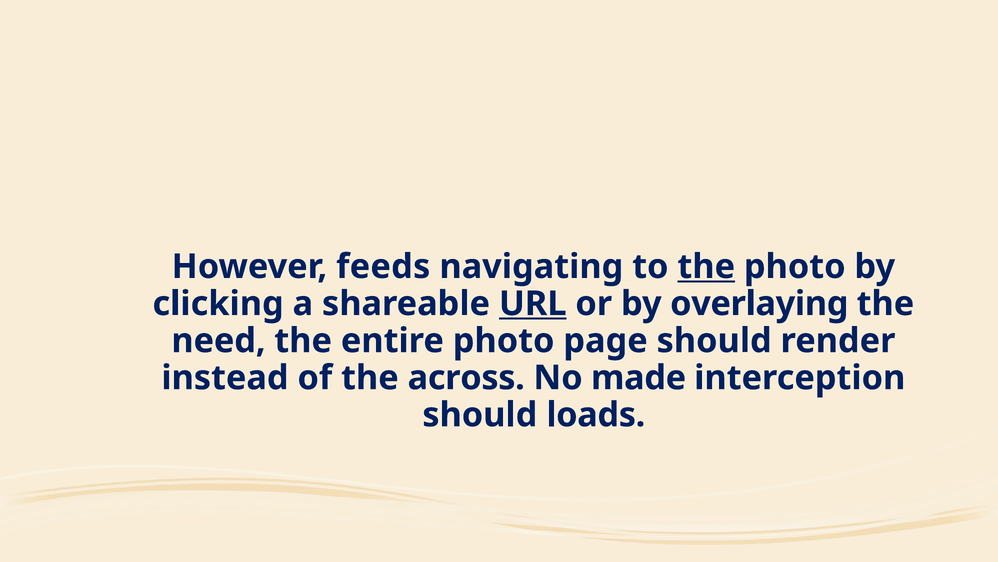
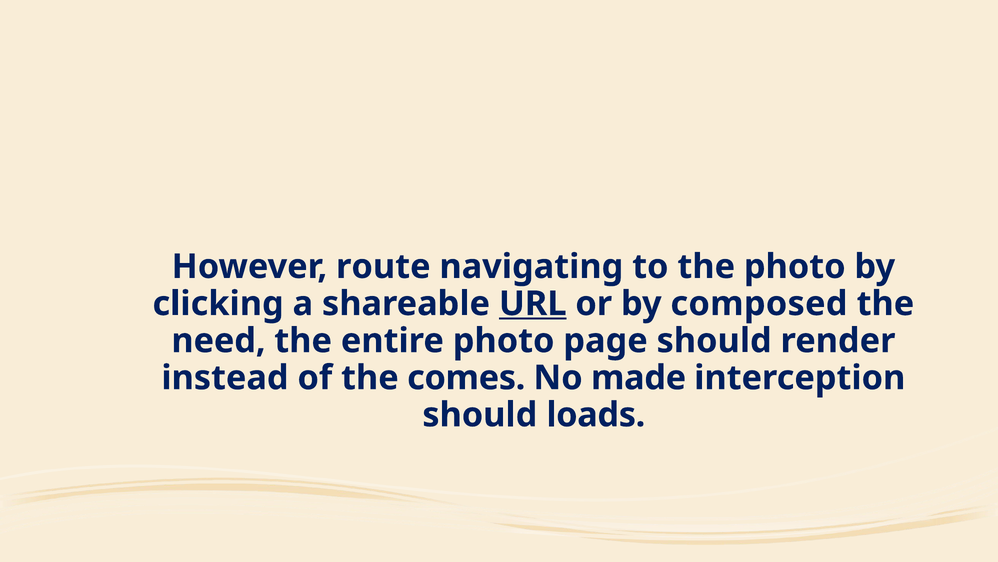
feeds: feeds -> route
the at (706, 266) underline: present -> none
overlaying: overlaying -> composed
across: across -> comes
